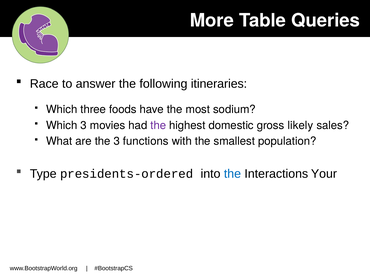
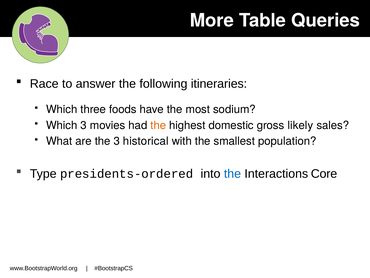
the at (158, 125) colour: purple -> orange
functions: functions -> historical
Your: Your -> Core
